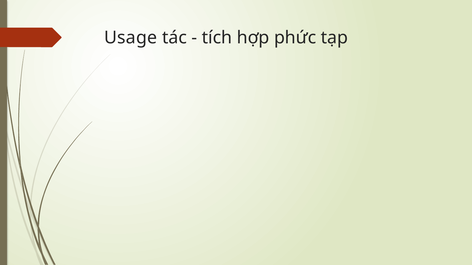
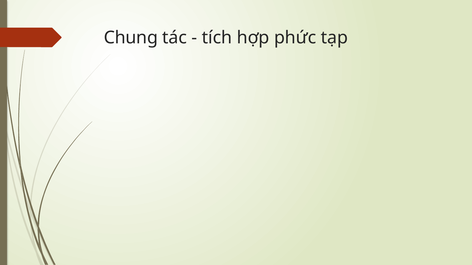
Usage: Usage -> Chung
